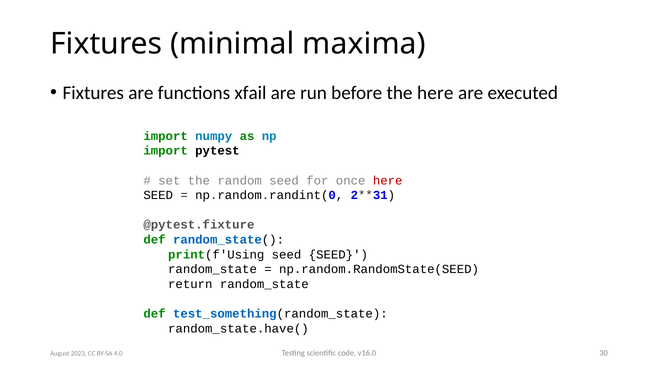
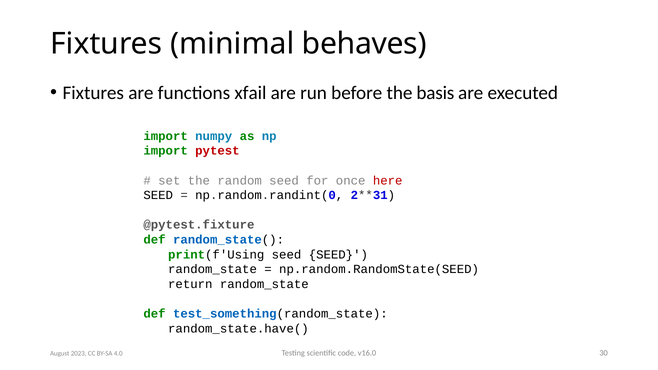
maxima: maxima -> behaves
the here: here -> basis
pytest colour: black -> red
